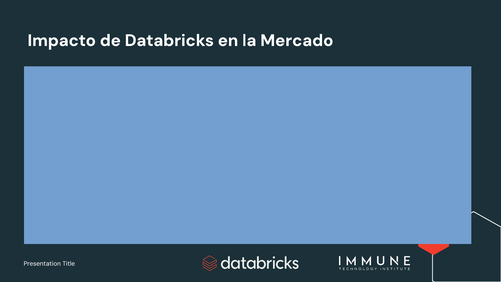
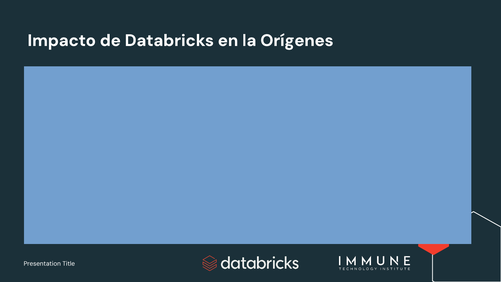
Mercado: Mercado -> Orígenes
